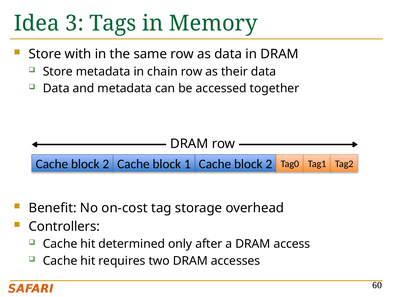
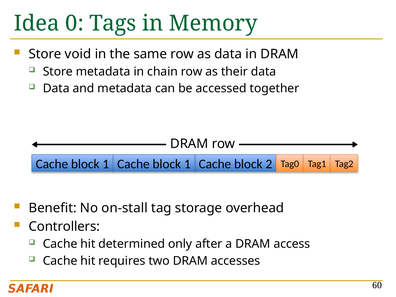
3: 3 -> 0
with: with -> void
2 at (106, 164): 2 -> 1
on-cost: on-cost -> on-stall
